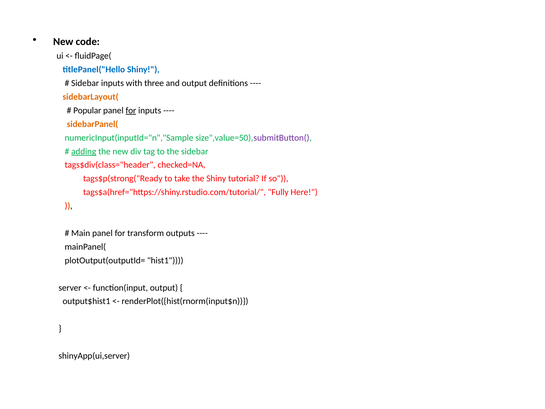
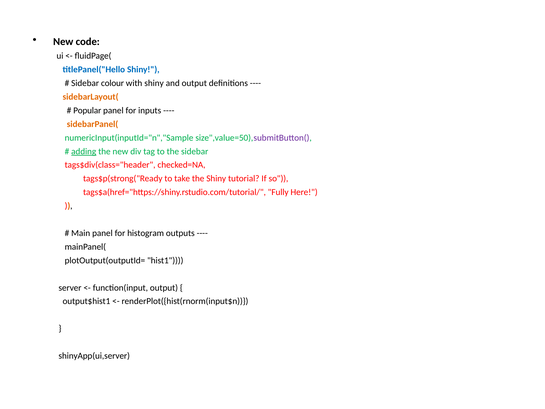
Sidebar inputs: inputs -> colour
with three: three -> shiny
for at (131, 110) underline: present -> none
transform: transform -> histogram
